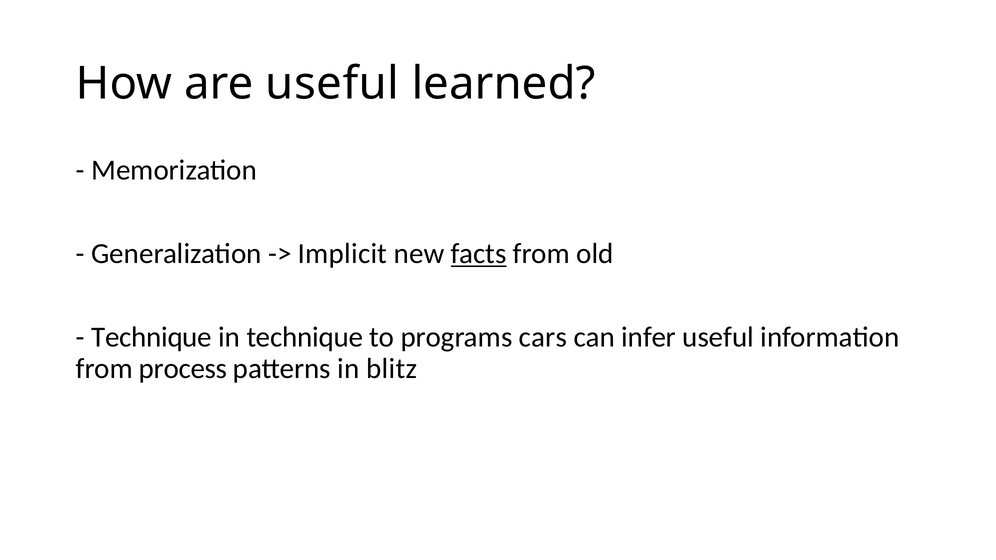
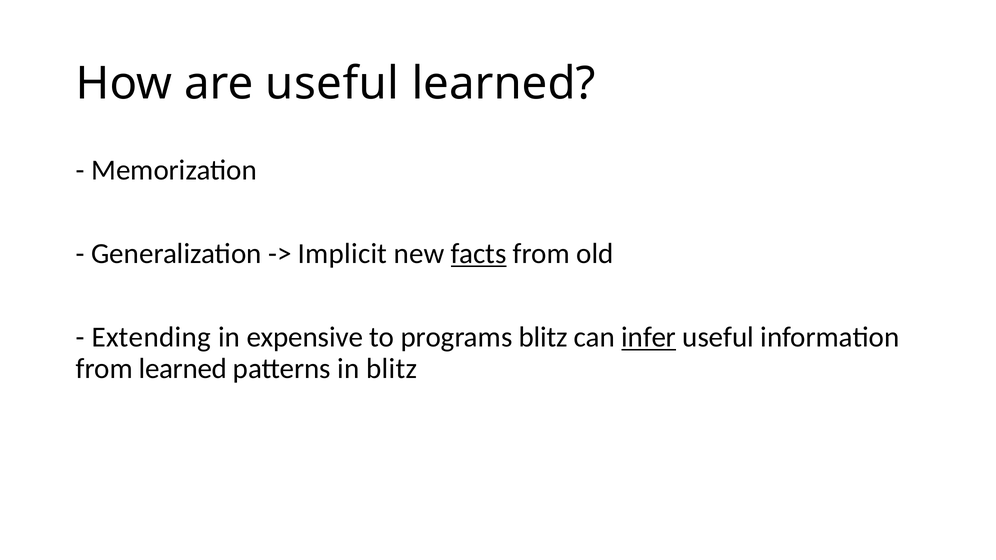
Technique at (152, 337): Technique -> Extending
in technique: technique -> expensive
programs cars: cars -> blitz
infer underline: none -> present
from process: process -> learned
